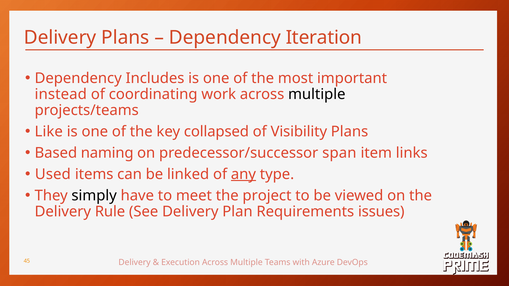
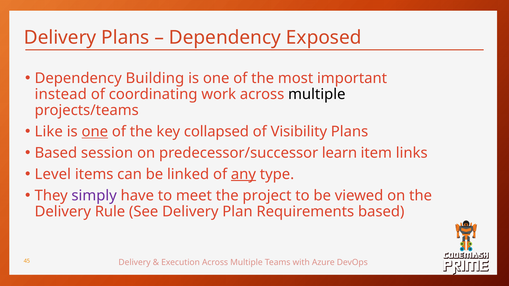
Iteration: Iteration -> Exposed
Includes: Includes -> Building
one at (95, 132) underline: none -> present
naming: naming -> session
span: span -> learn
Used: Used -> Level
simply colour: black -> purple
Requirements issues: issues -> based
